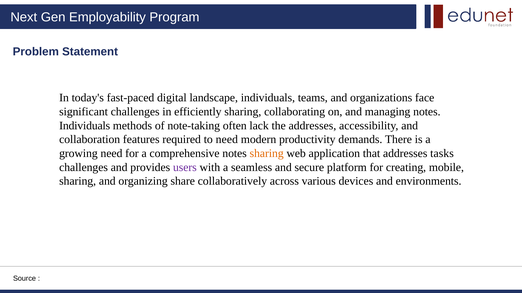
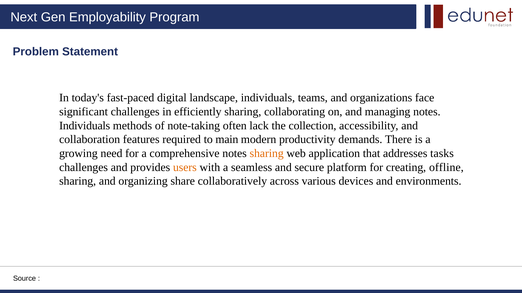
the addresses: addresses -> collection
to need: need -> main
users colour: purple -> orange
mobile: mobile -> offline
